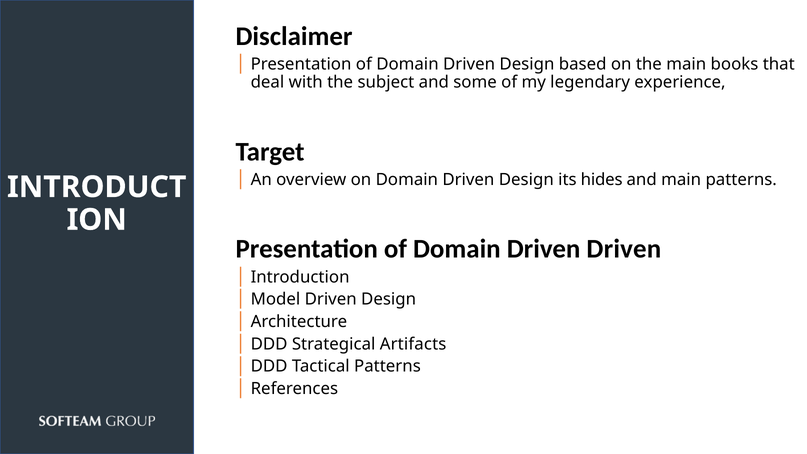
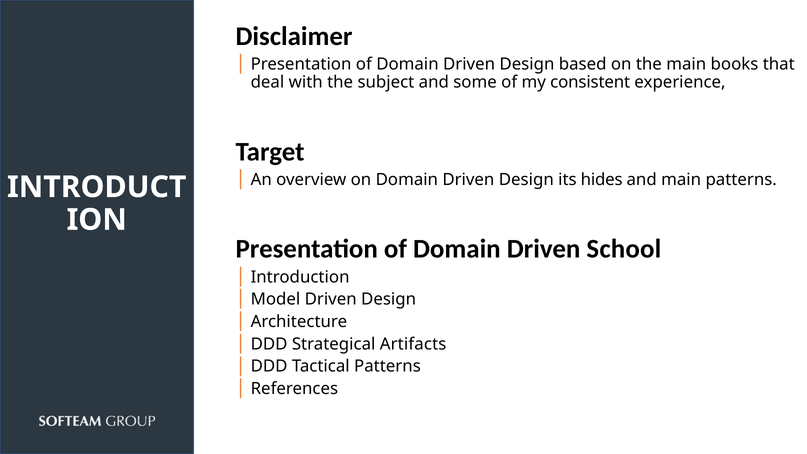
legendary: legendary -> consistent
Driven Driven: Driven -> School
